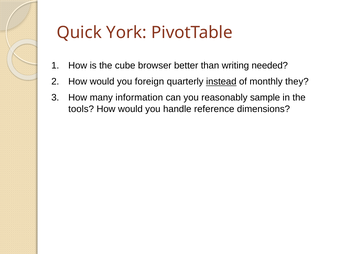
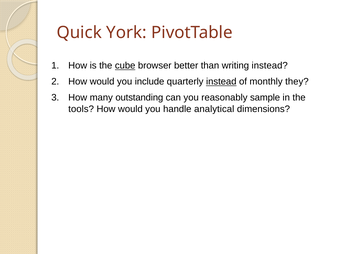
cube underline: none -> present
writing needed: needed -> instead
foreign: foreign -> include
information: information -> outstanding
reference: reference -> analytical
